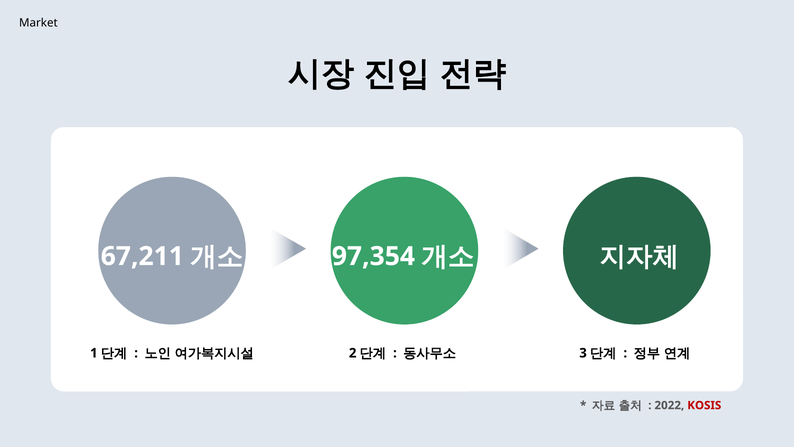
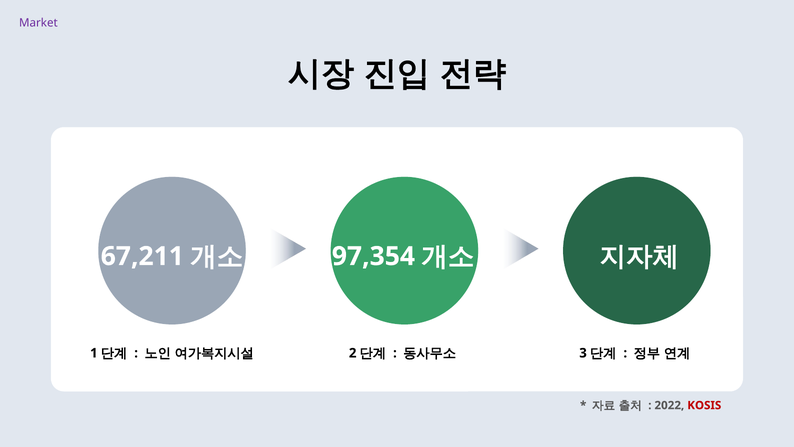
Market colour: black -> purple
